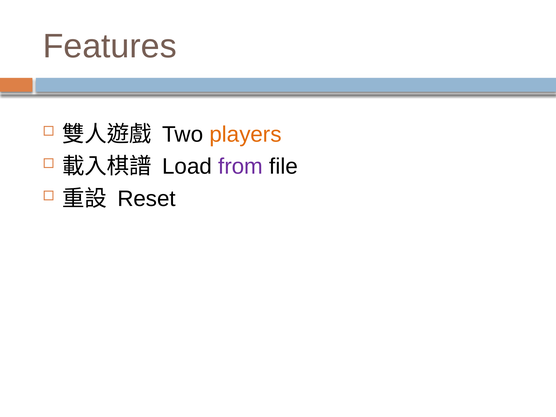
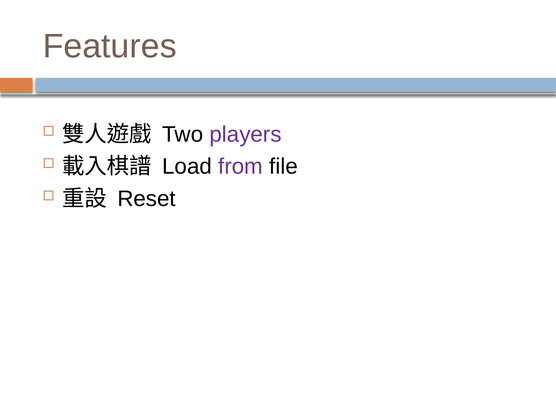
players colour: orange -> purple
